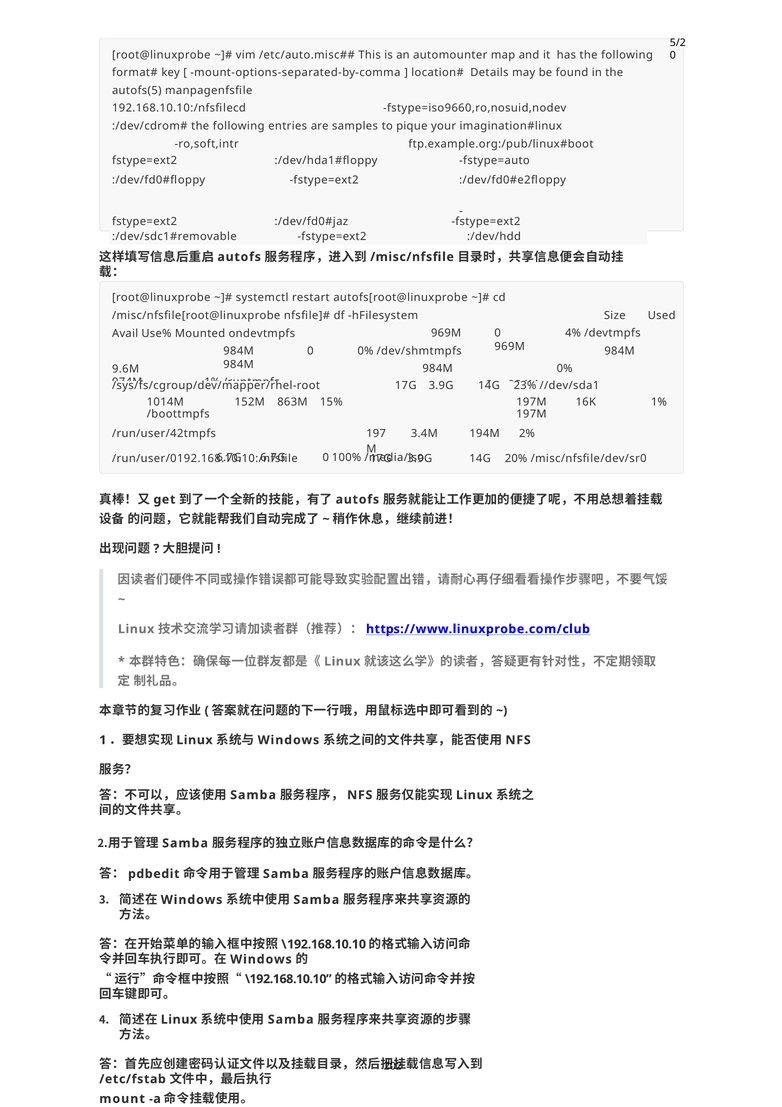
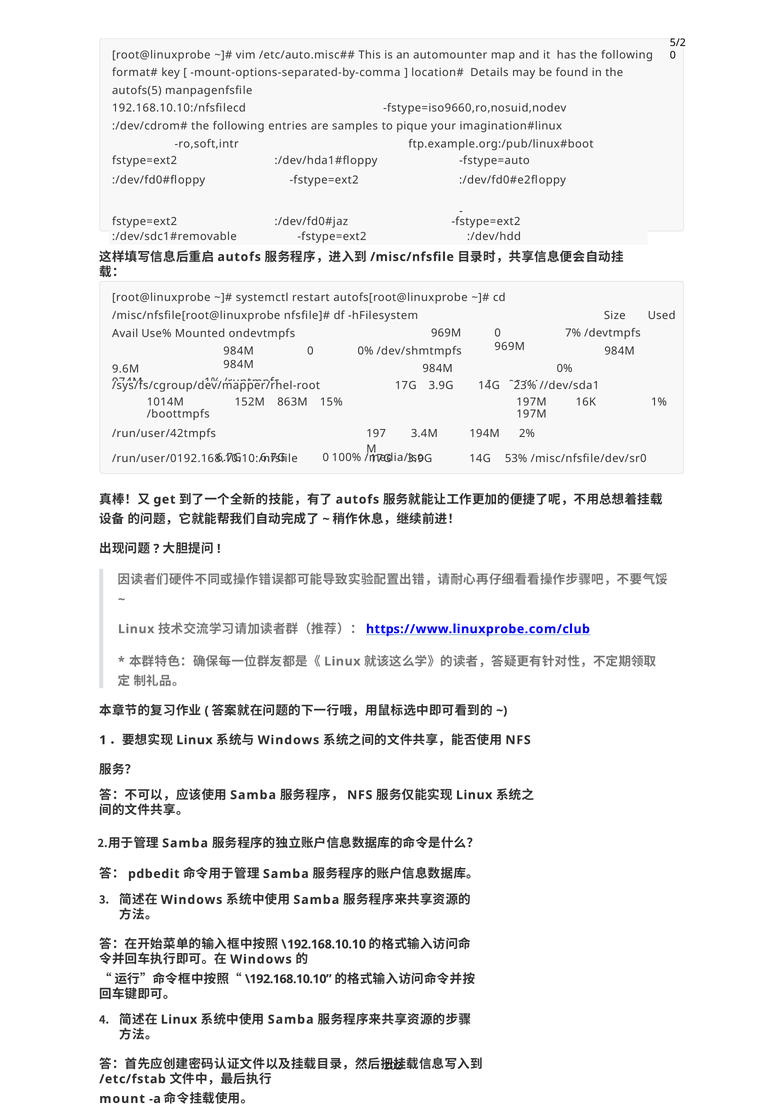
4%: 4% -> 7%
20%: 20% -> 53%
